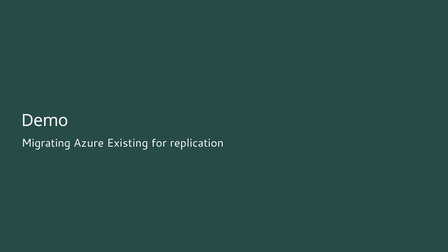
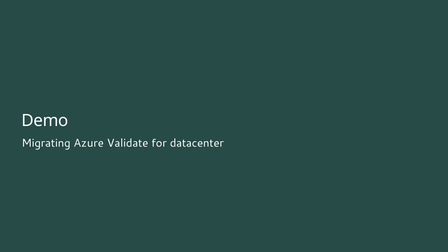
Existing: Existing -> Validate
replication: replication -> datacenter
